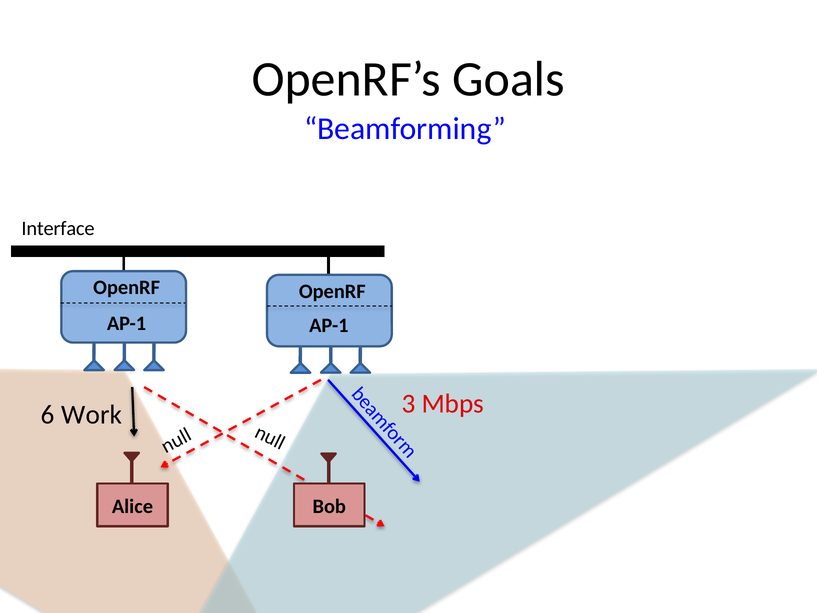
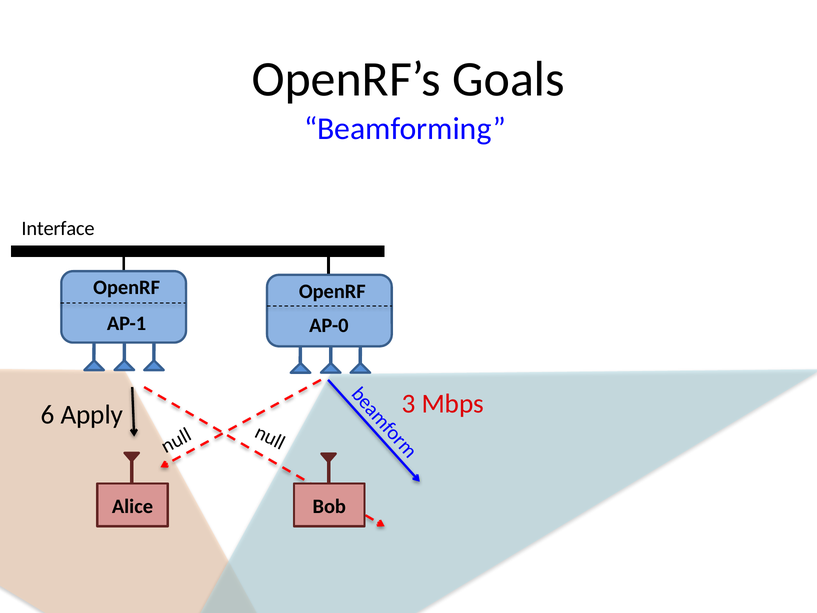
AP-1 at (329, 325): AP-1 -> AP-0
Work: Work -> Apply
